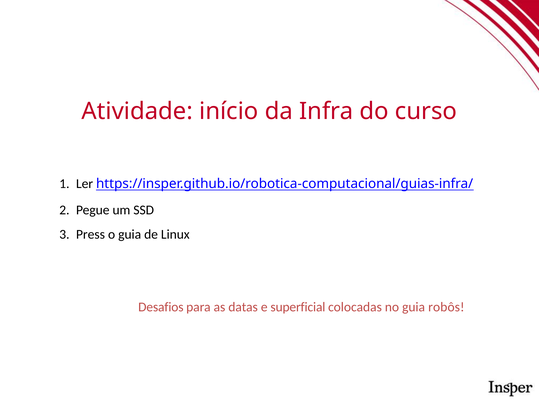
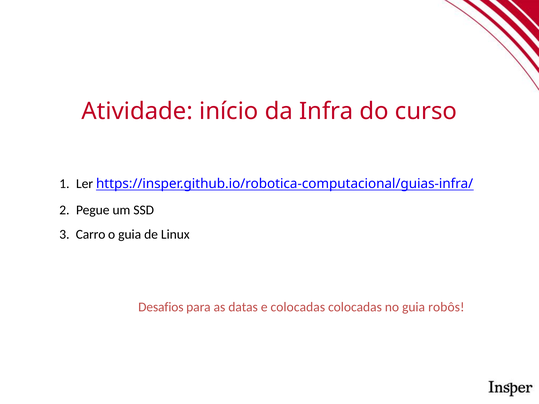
Press: Press -> Carro
e superficial: superficial -> colocadas
